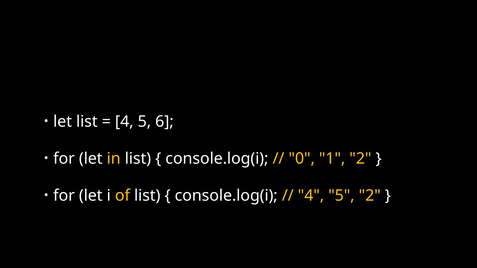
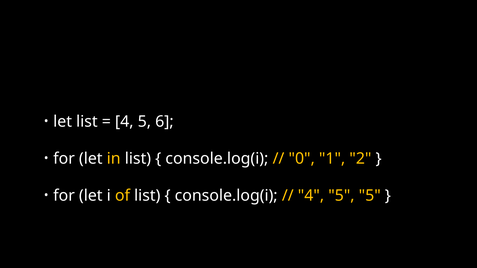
5 2: 2 -> 5
